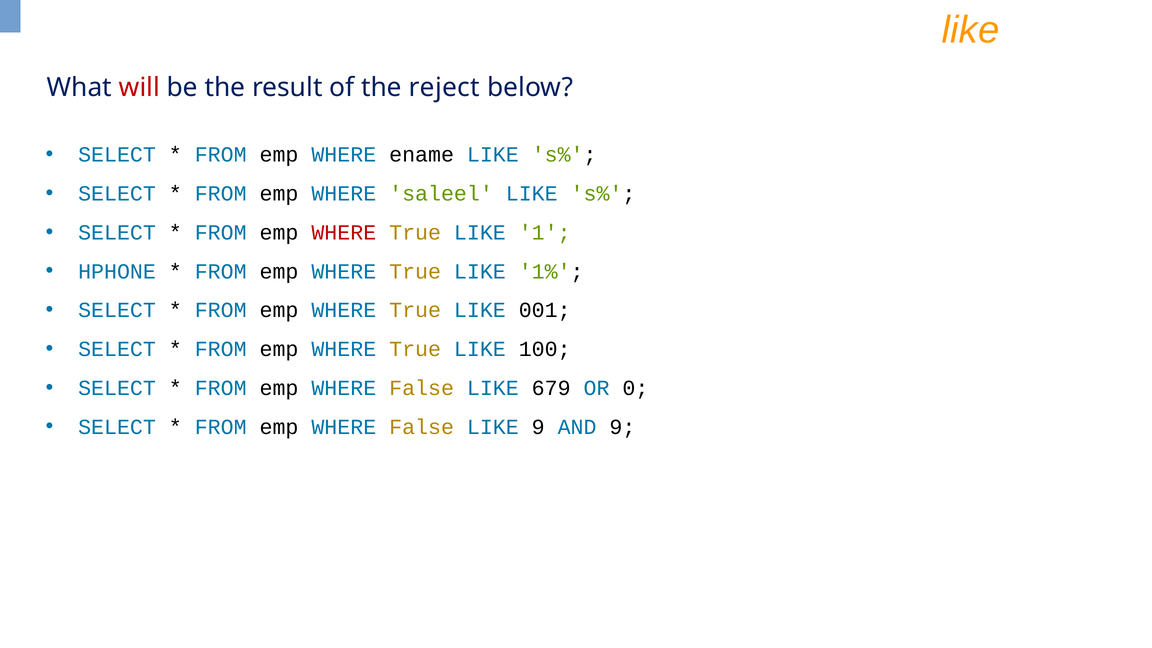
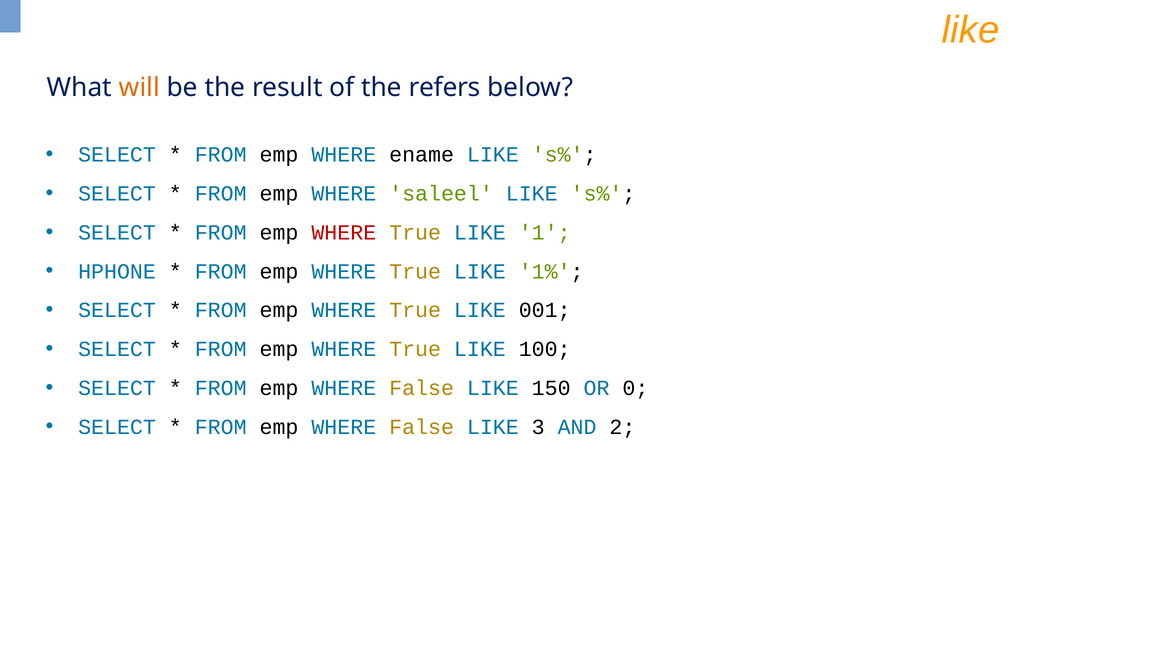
will colour: red -> orange
reject: reject -> refers
679: 679 -> 150
LIKE 9: 9 -> 3
AND 9: 9 -> 2
